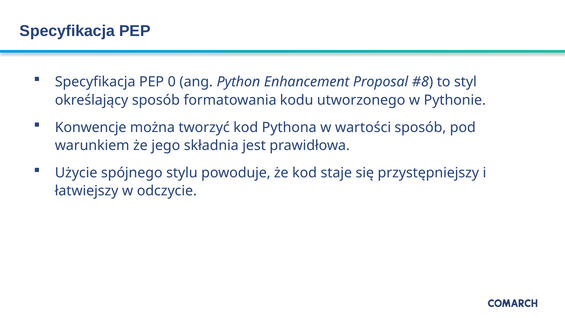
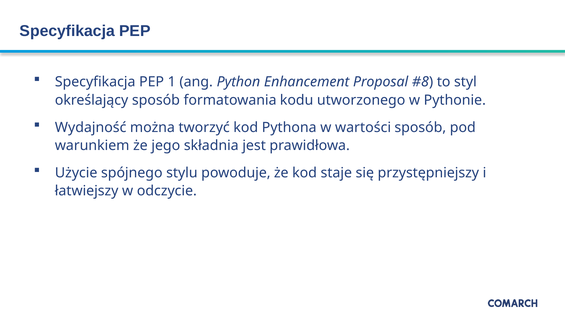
0: 0 -> 1
Konwencje: Konwencje -> Wydajność
